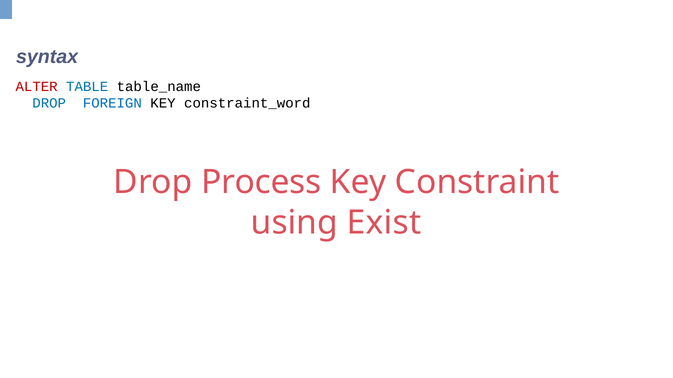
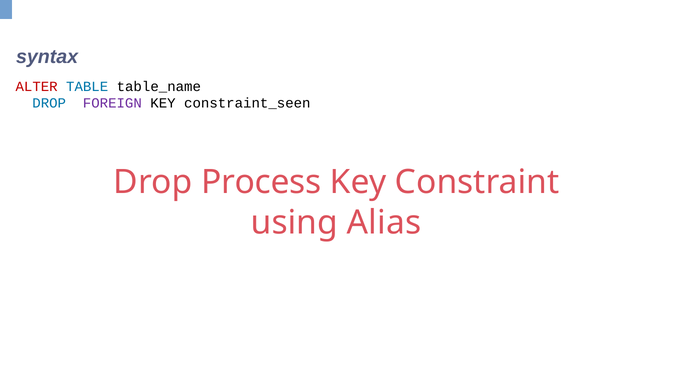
FOREIGN colour: blue -> purple
constraint_word: constraint_word -> constraint_seen
Exist: Exist -> Alias
